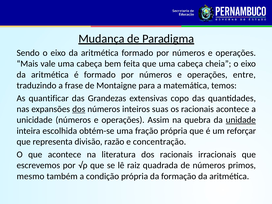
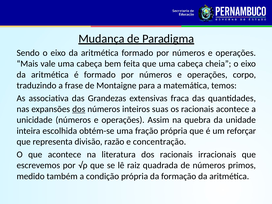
entre: entre -> corpo
quantificar: quantificar -> associativa
copo: copo -> fraca
unidade underline: present -> none
mesmo: mesmo -> medido
